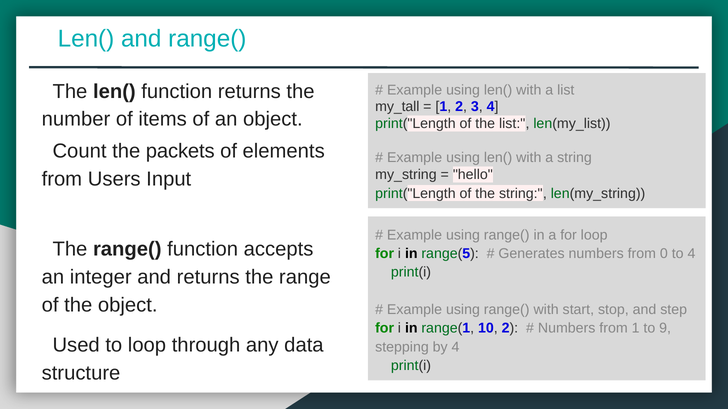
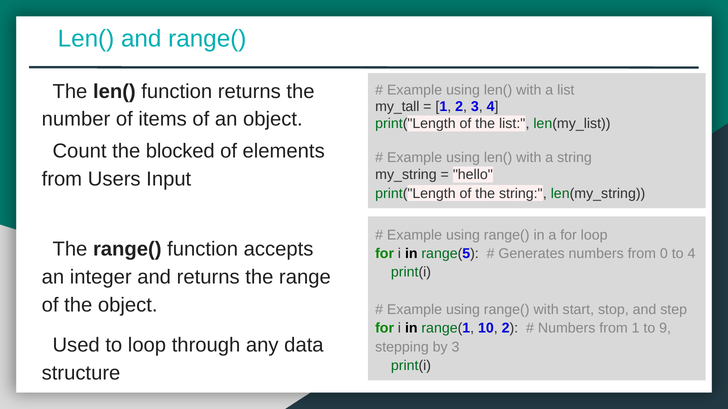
packets: packets -> blocked
by 4: 4 -> 3
